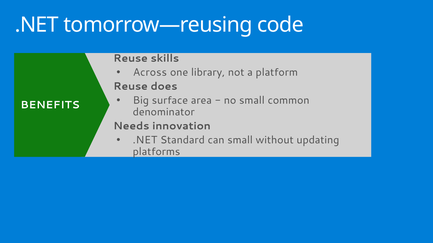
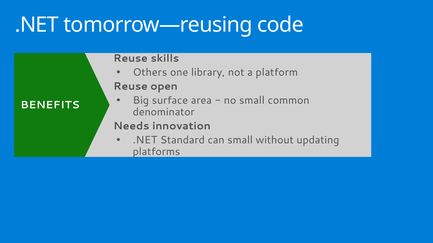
Across: Across -> Others
does: does -> open
